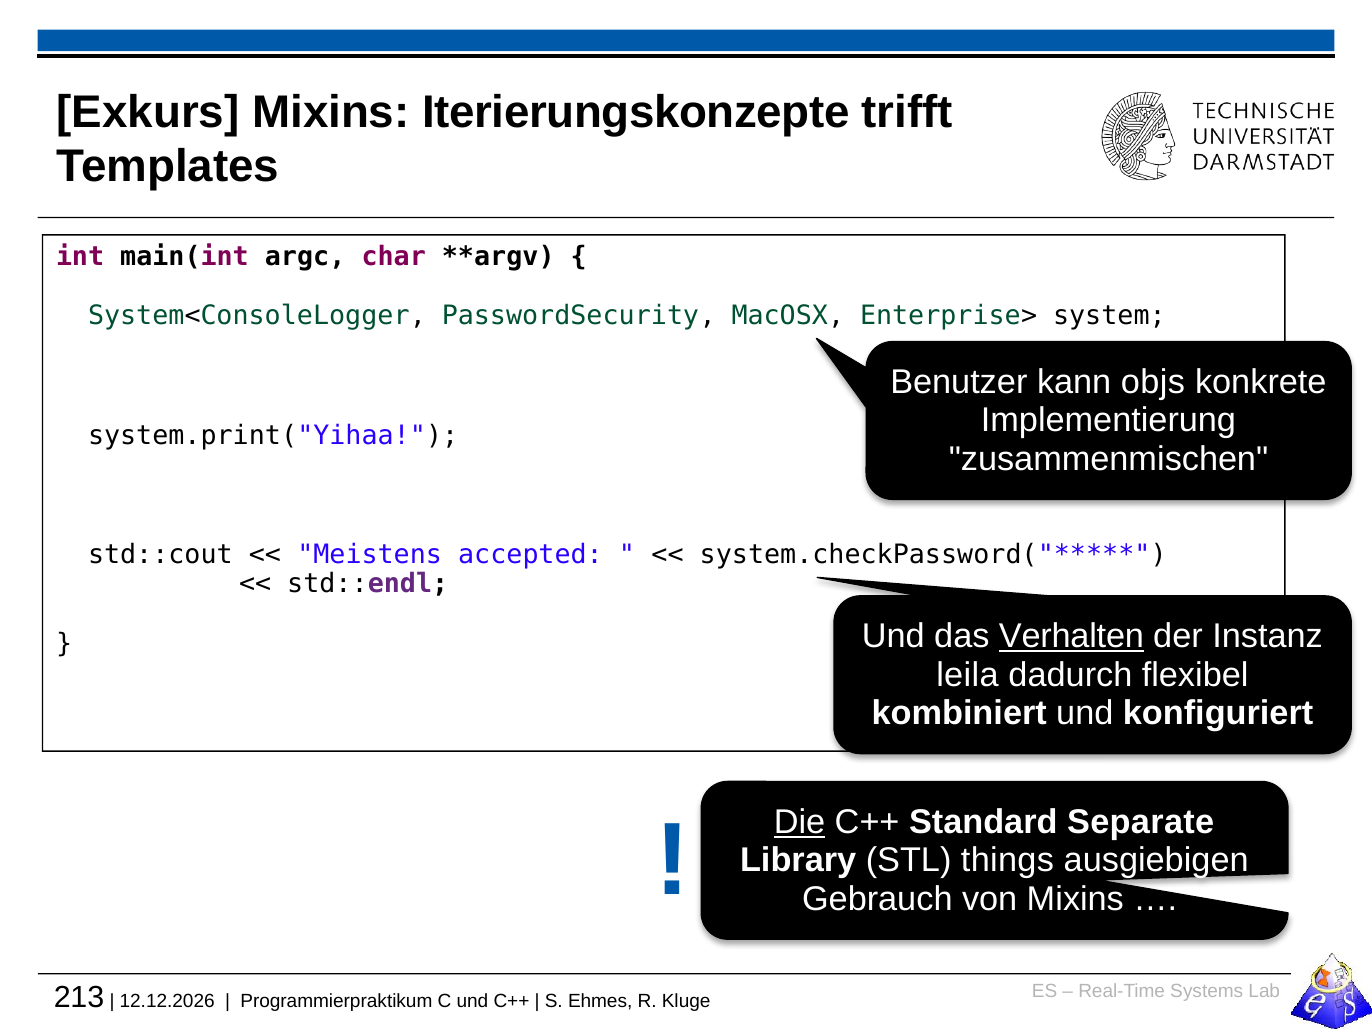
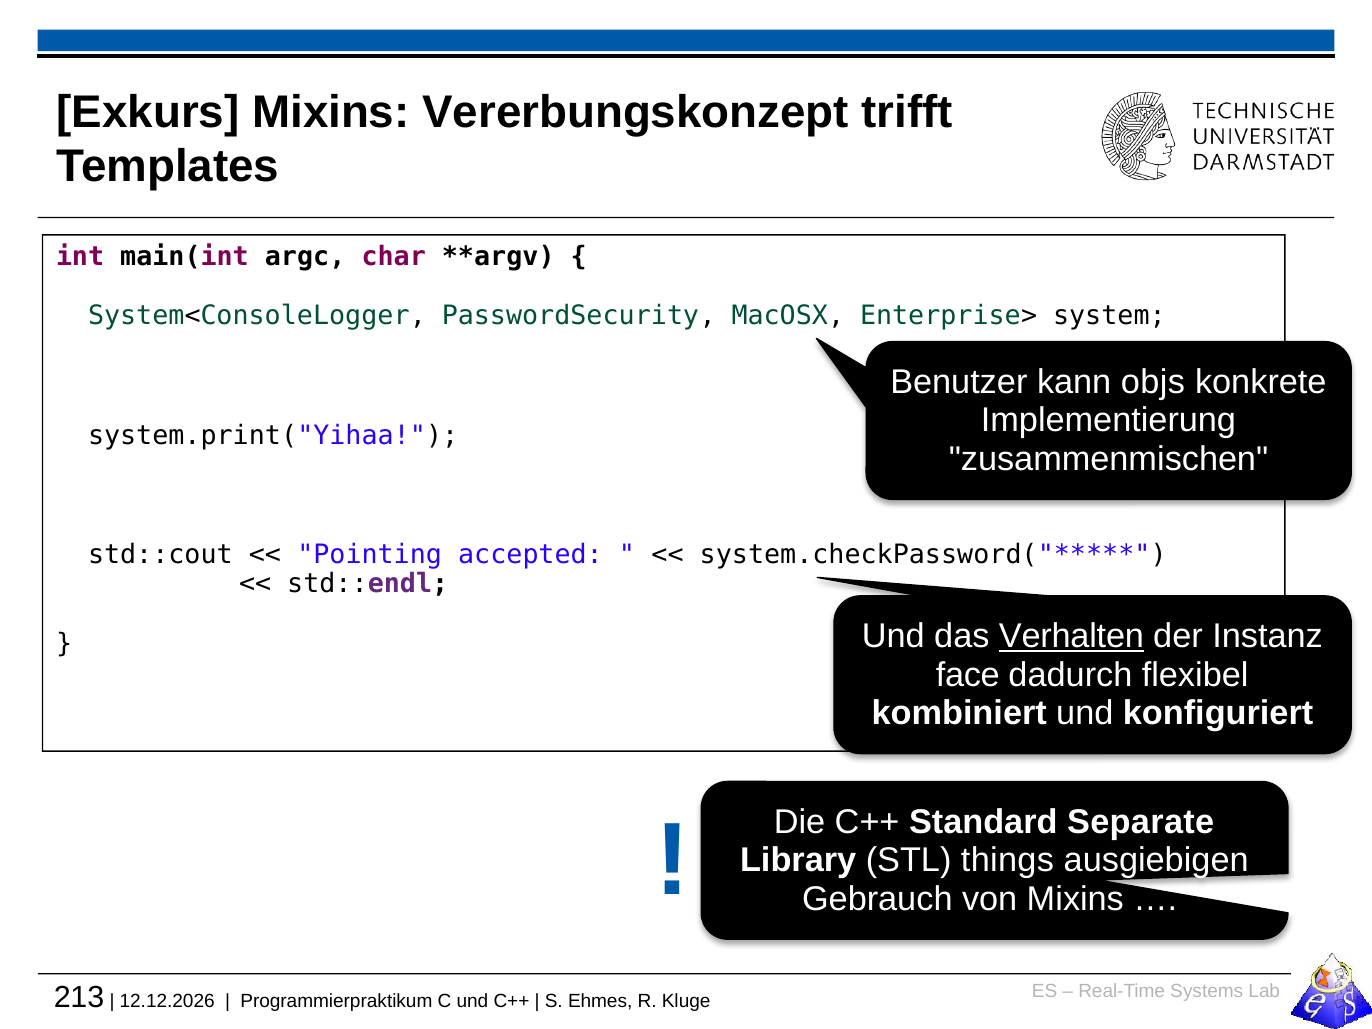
Iterierungskonzepte: Iterierungskonzepte -> Vererbungskonzept
Meistens: Meistens -> Pointing
leila: leila -> face
Die underline: present -> none
